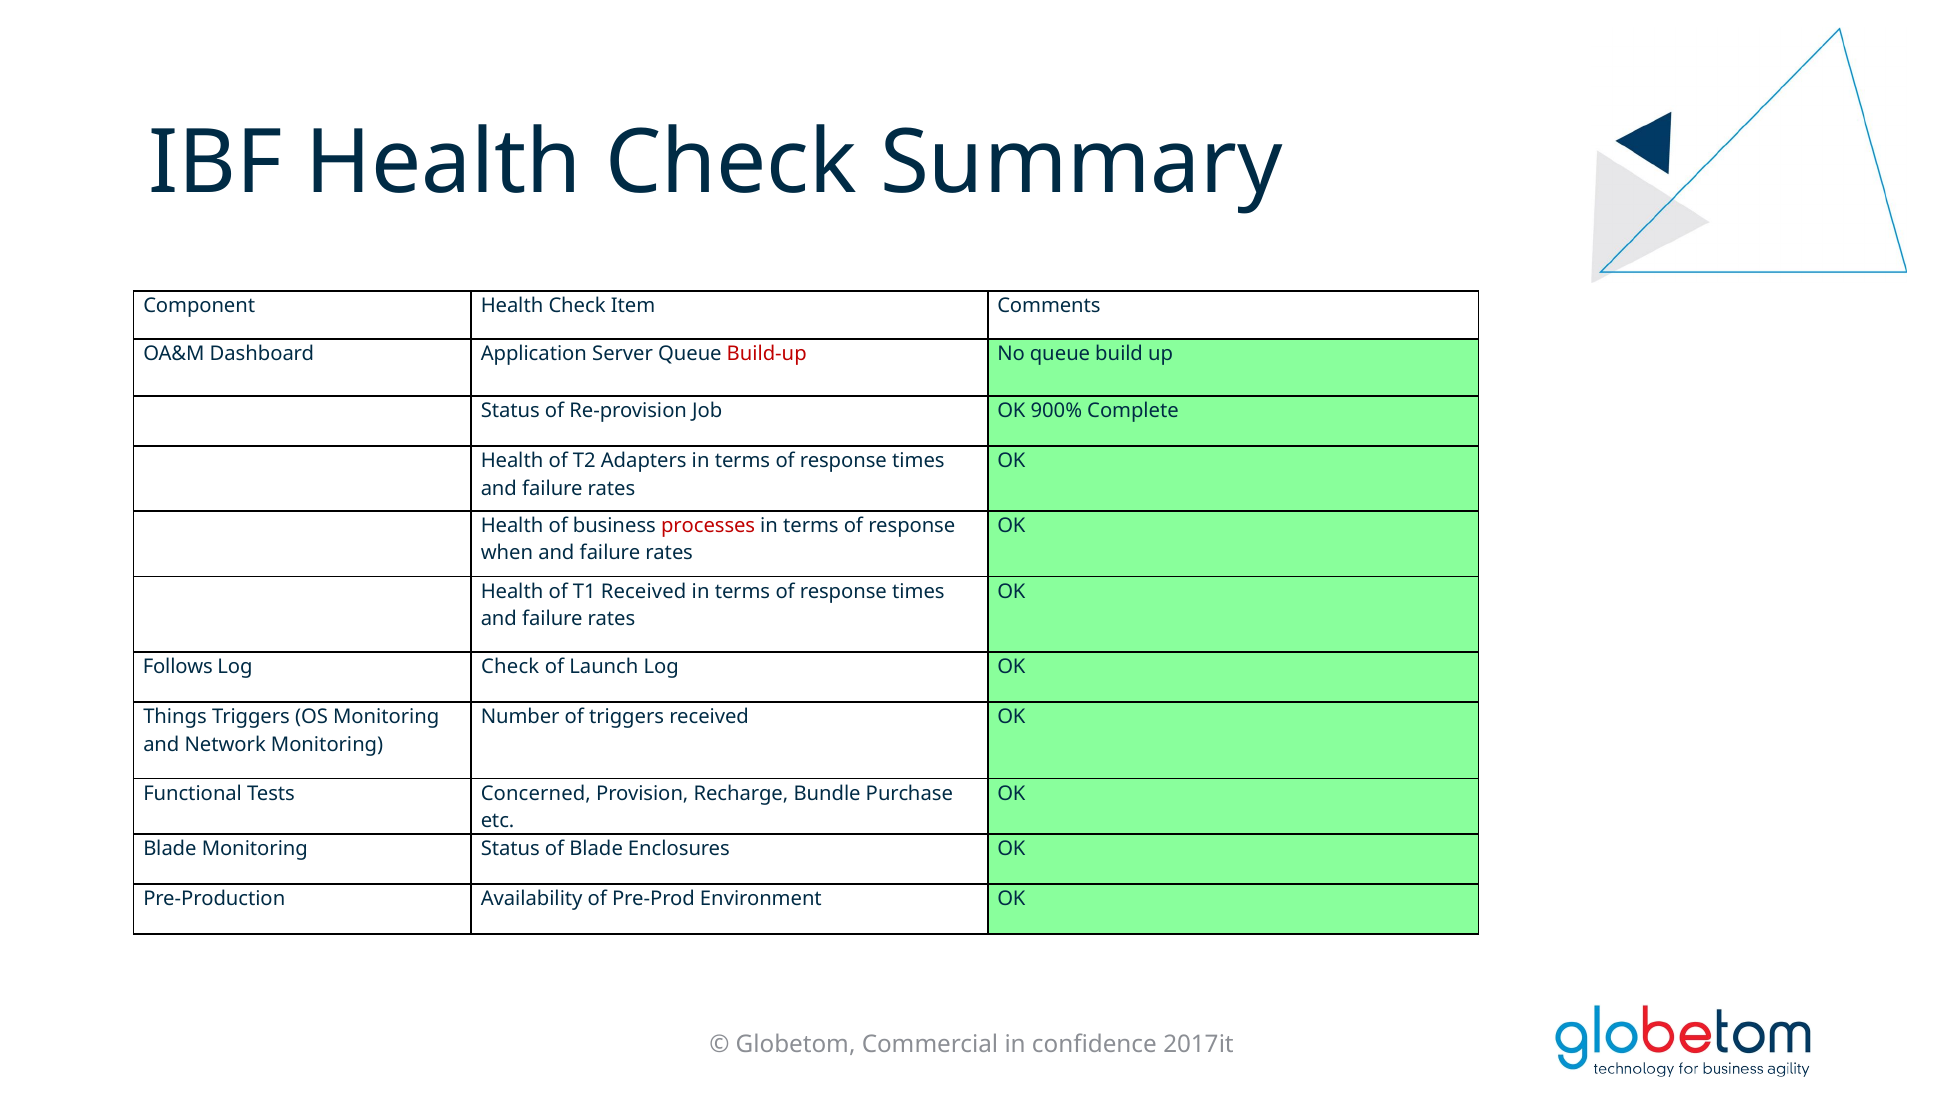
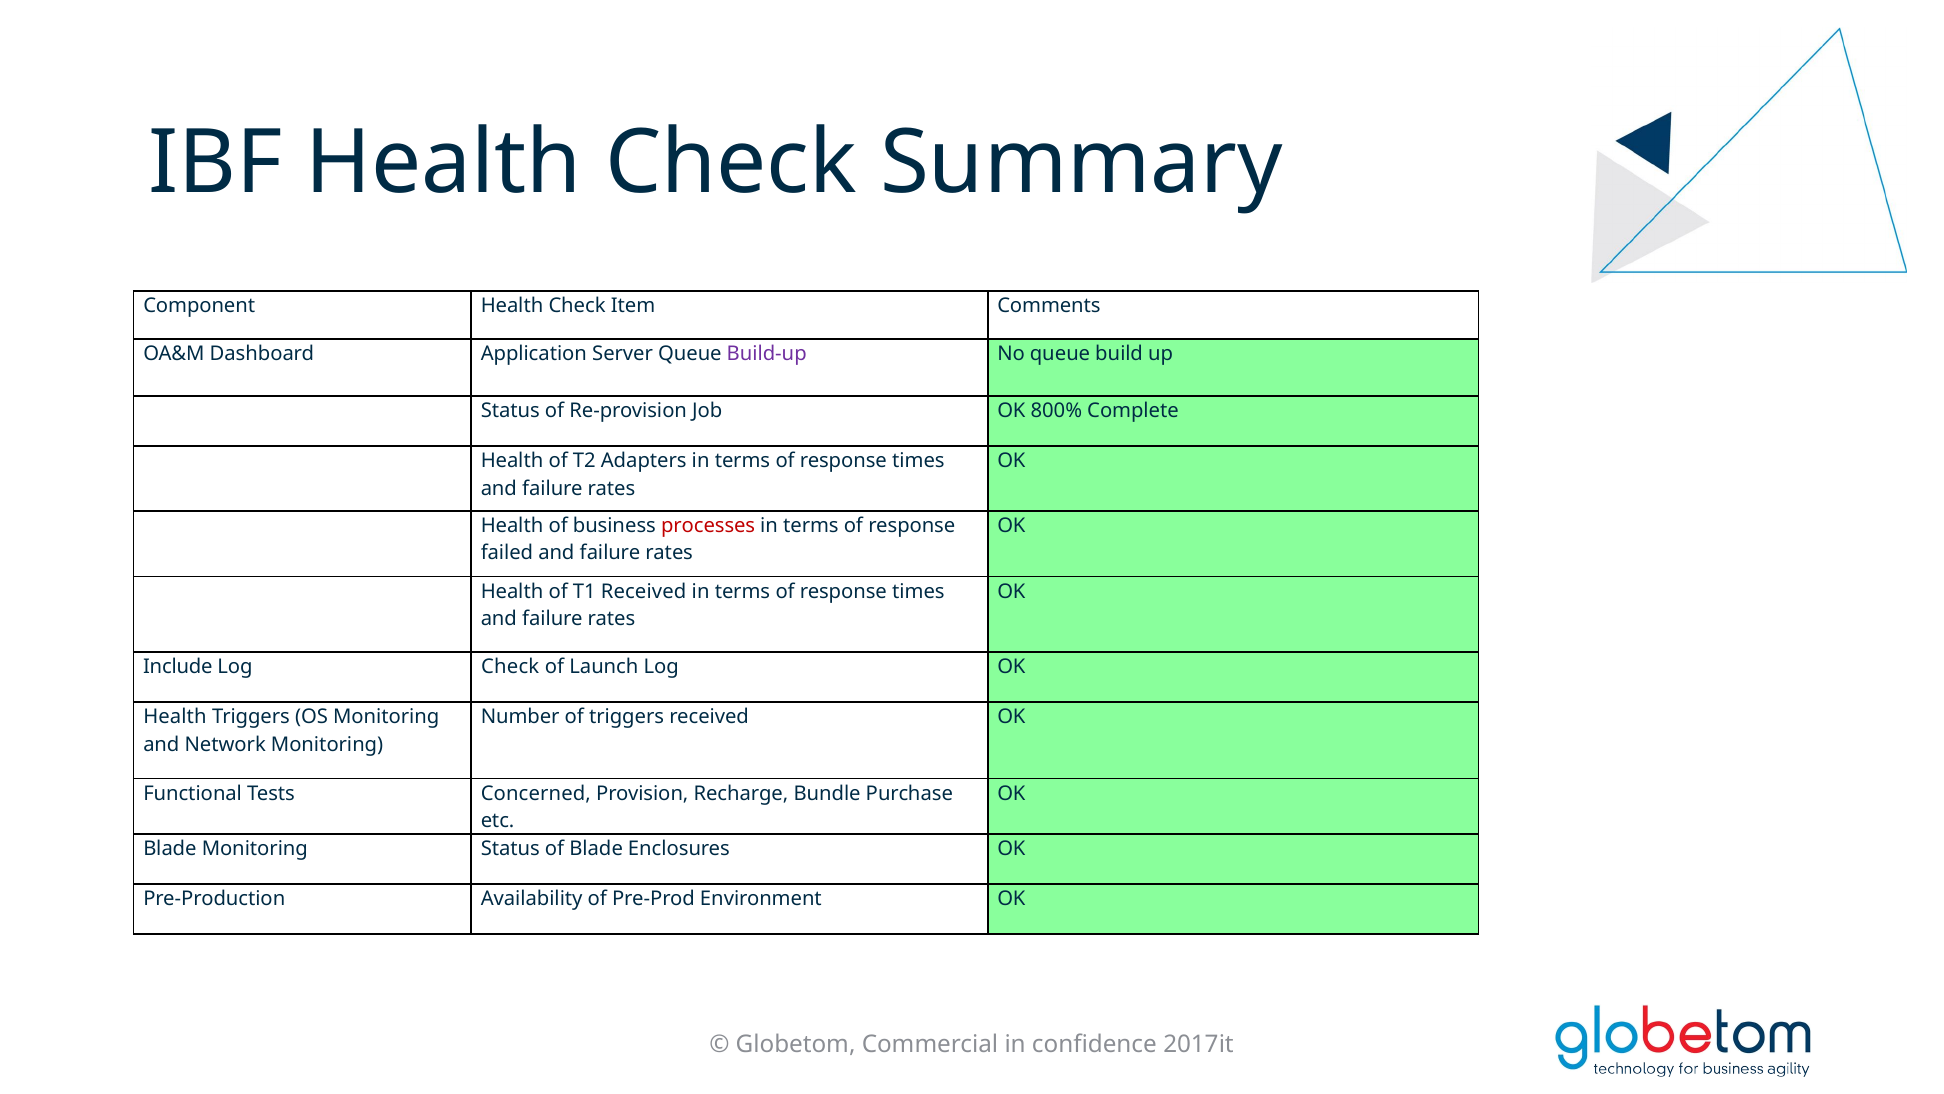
Build-up colour: red -> purple
900%: 900% -> 800%
when: when -> failed
Follows: Follows -> Include
Things at (175, 717): Things -> Health
